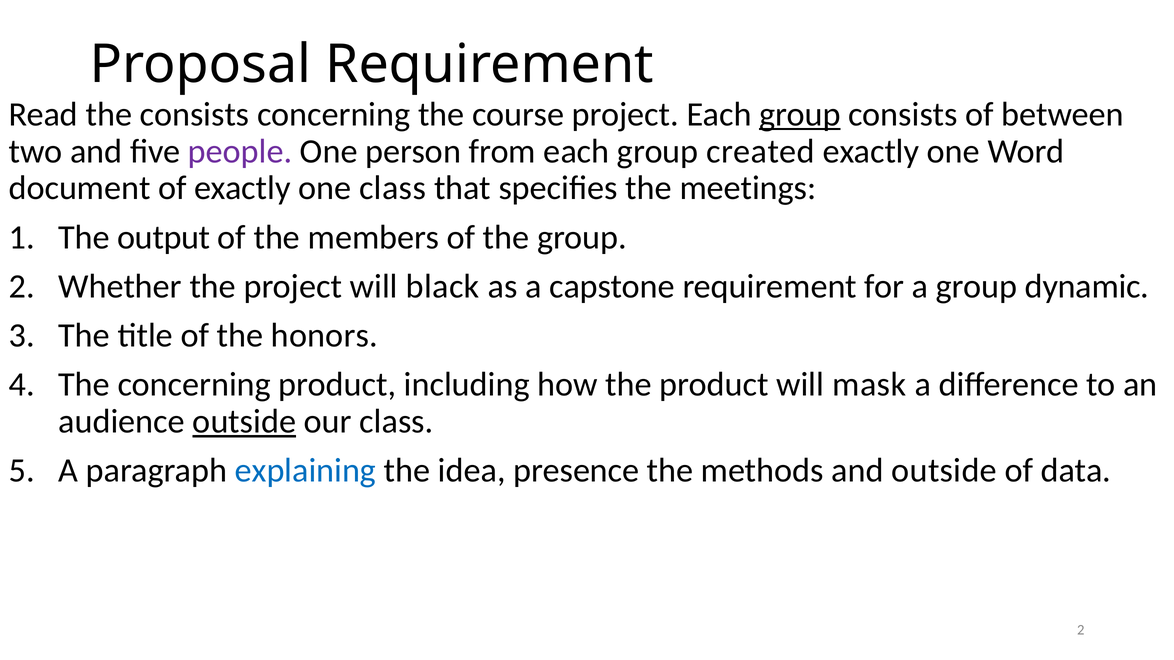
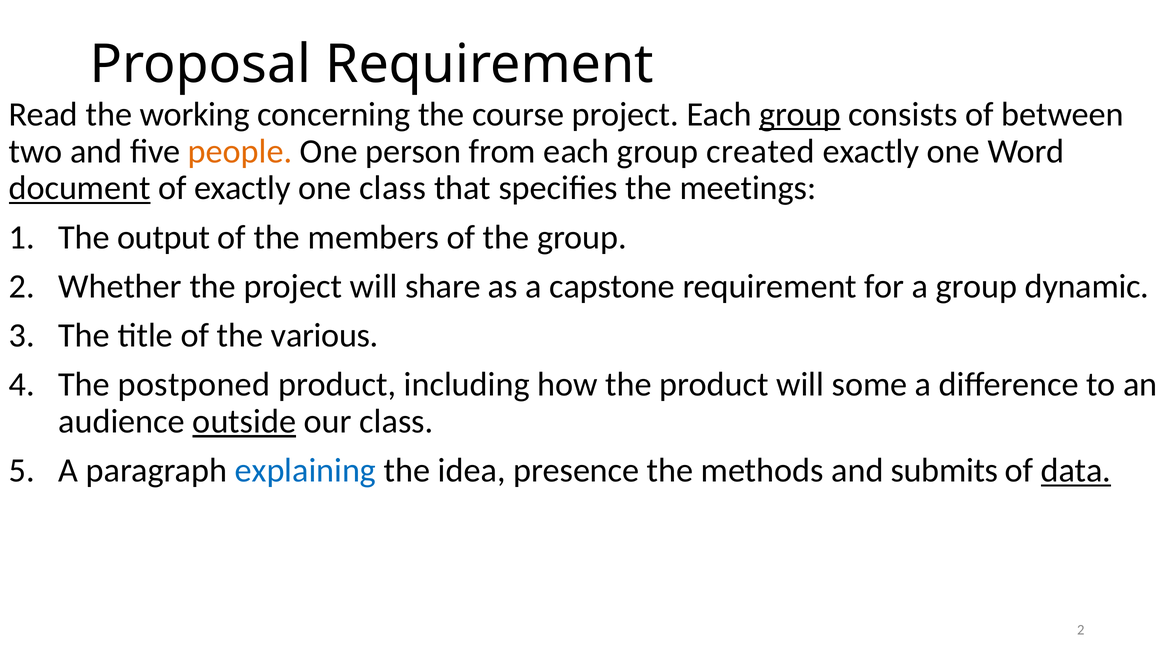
the consists: consists -> working
people colour: purple -> orange
document underline: none -> present
black: black -> share
honors: honors -> various
The concerning: concerning -> postponed
mask: mask -> some
and outside: outside -> submits
data underline: none -> present
